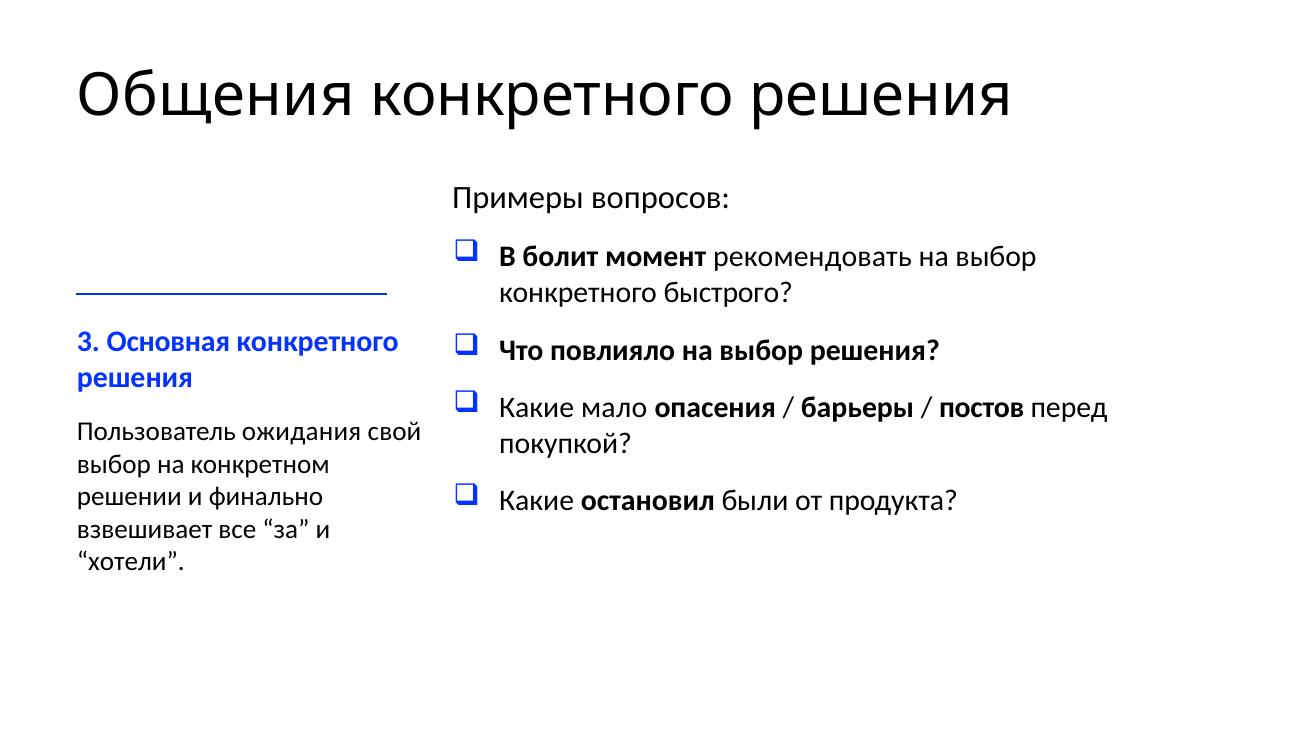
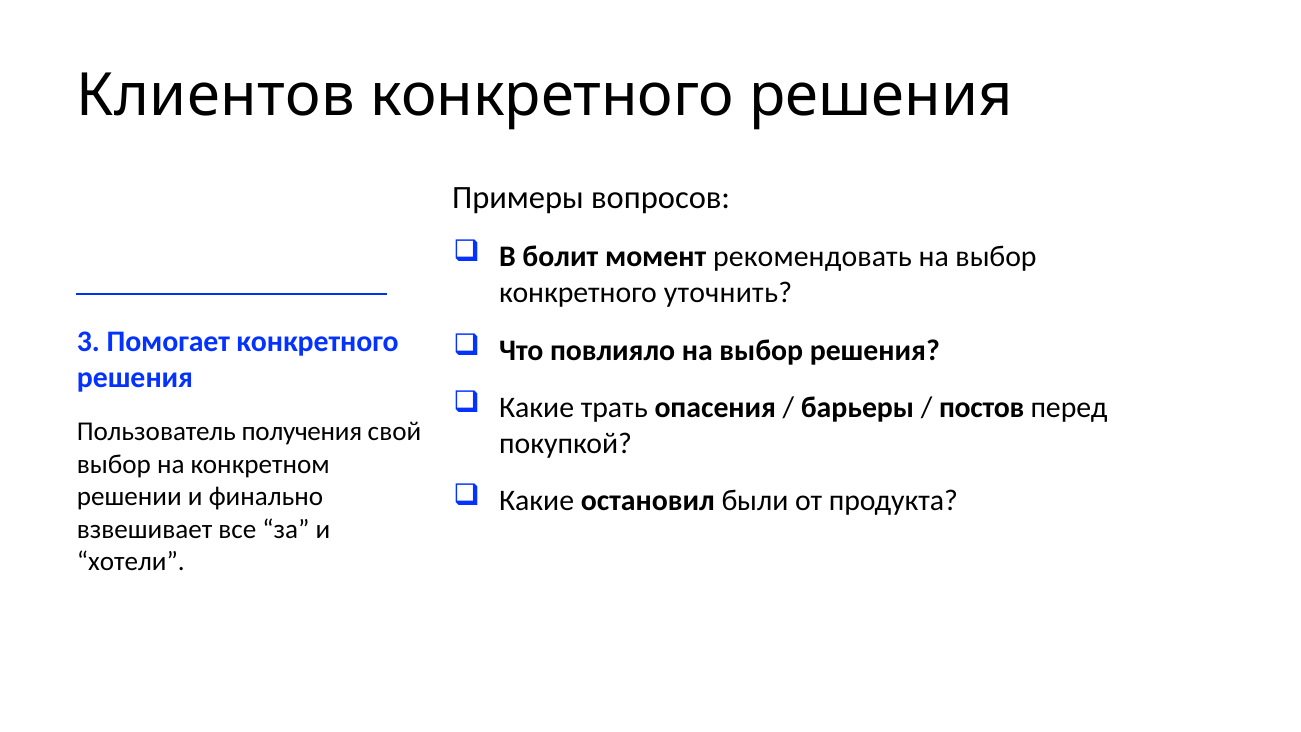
Общения: Общения -> Клиентов
быстрого: быстрого -> уточнить
Основная: Основная -> Помогает
мало: мало -> трать
ожидания: ожидания -> получения
